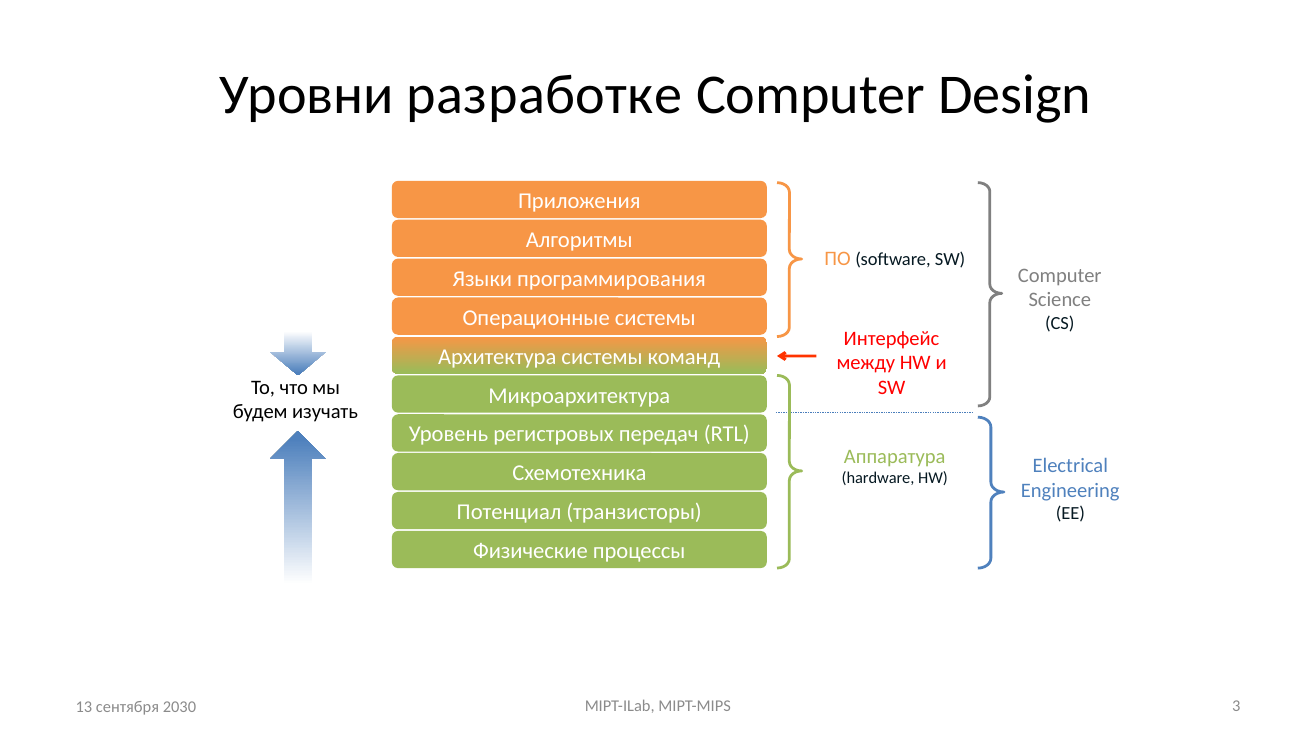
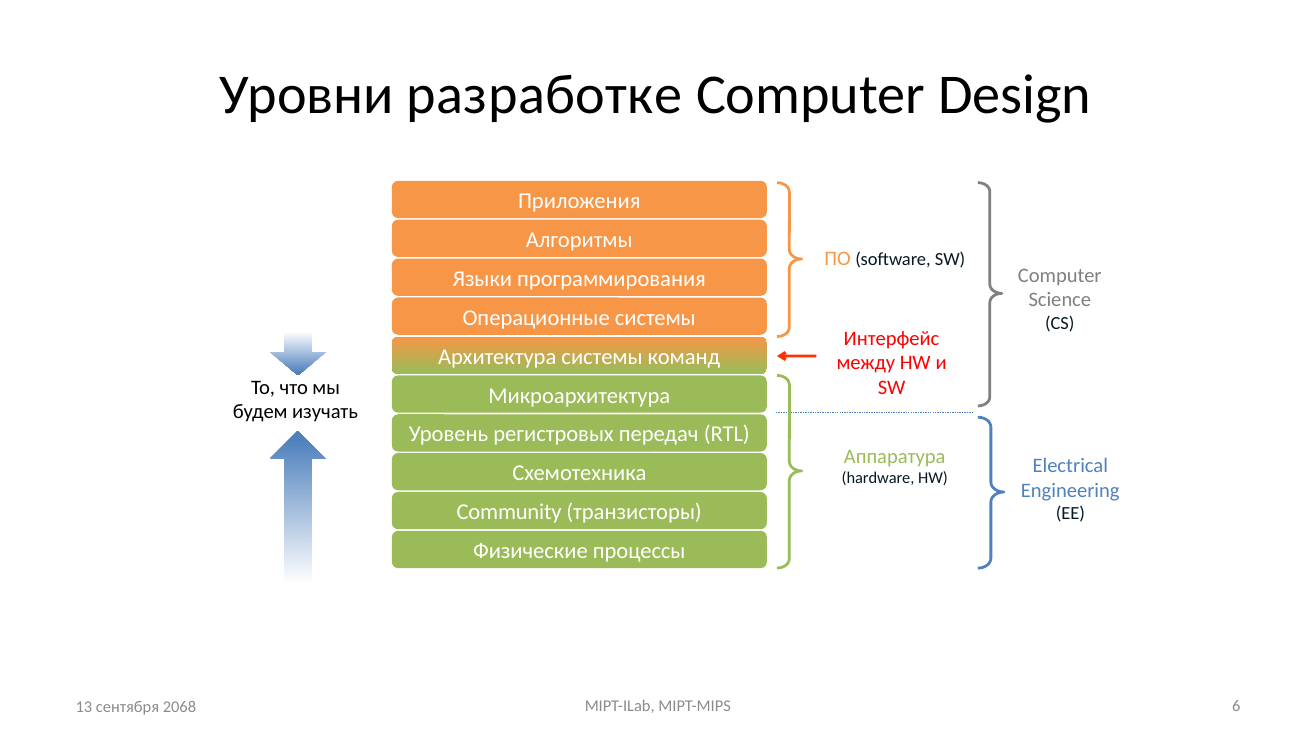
Потенциал: Потенциал -> Community
3: 3 -> 6
2030: 2030 -> 2068
